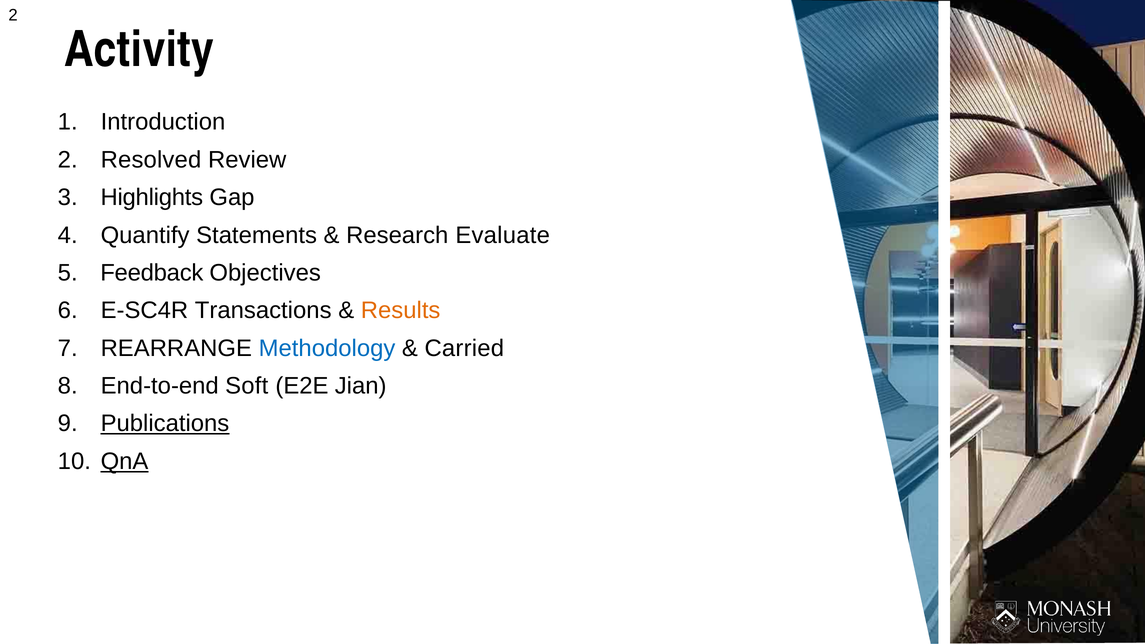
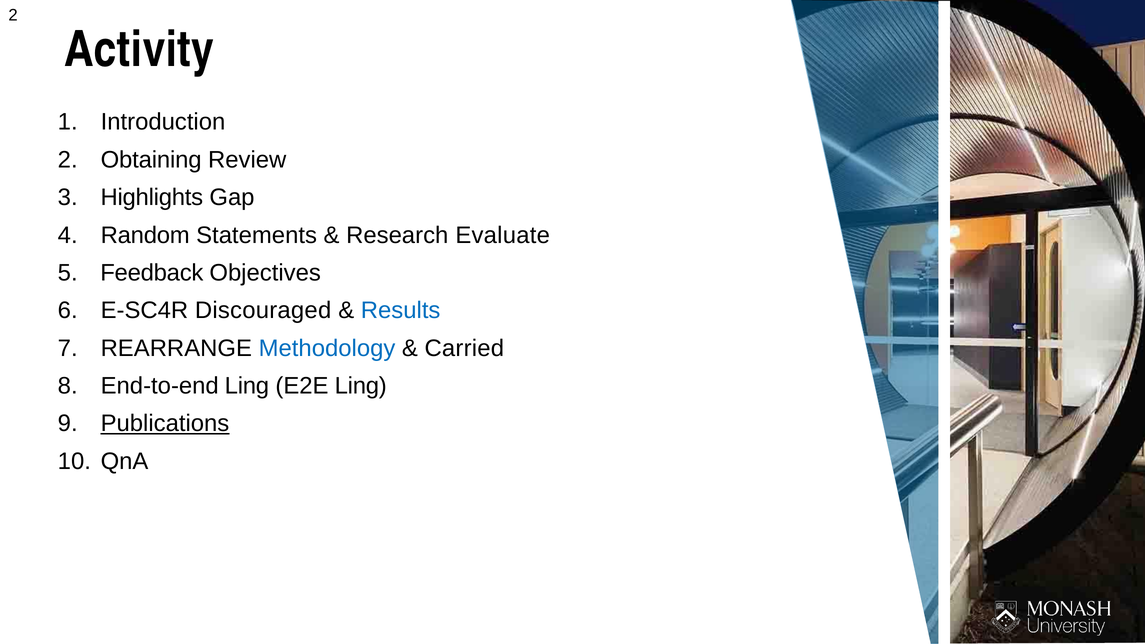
Resolved: Resolved -> Obtaining
Quantify: Quantify -> Random
Transactions: Transactions -> Discouraged
Results colour: orange -> blue
End-to-end Soft: Soft -> Ling
E2E Jian: Jian -> Ling
QnA underline: present -> none
